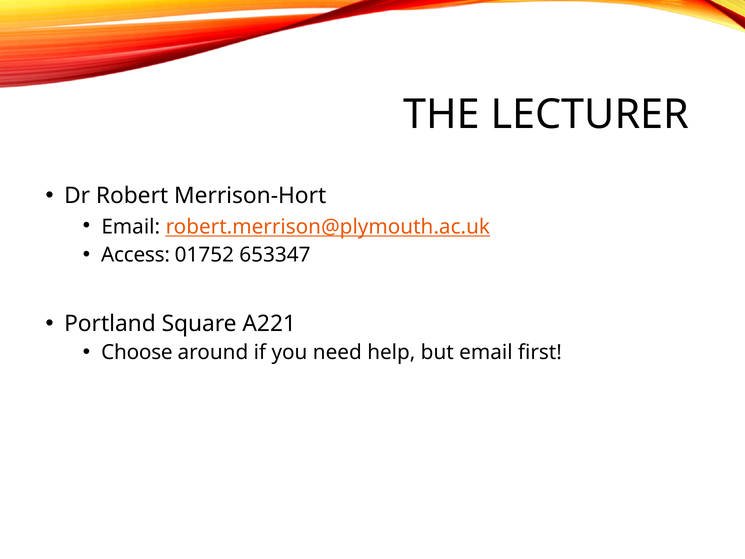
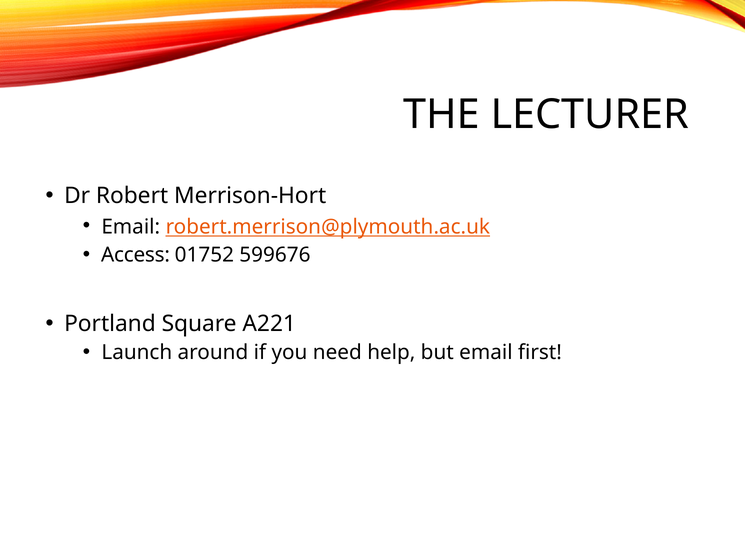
653347: 653347 -> 599676
Choose: Choose -> Launch
